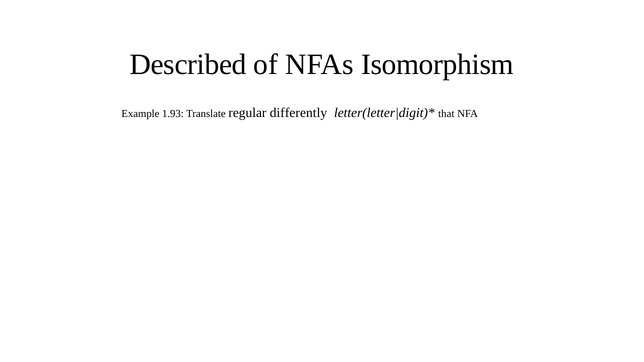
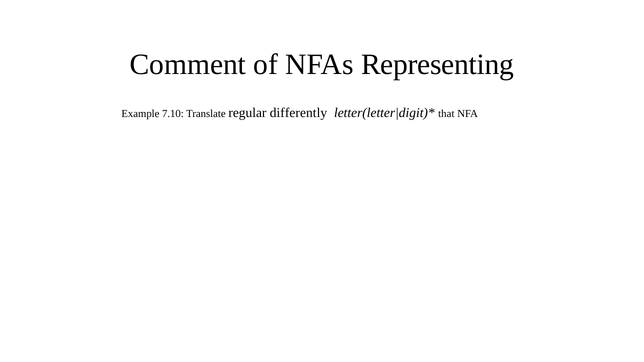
Described: Described -> Comment
Isomorphism: Isomorphism -> Representing
1.93: 1.93 -> 7.10
